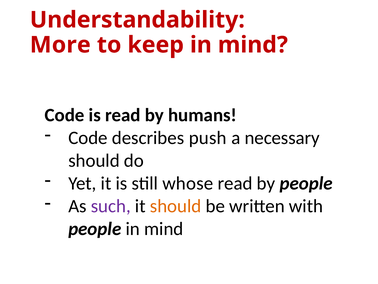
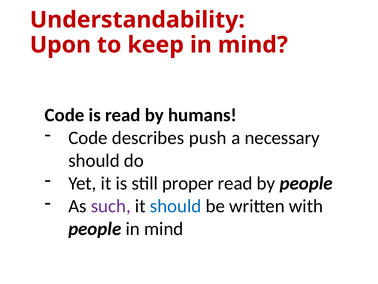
More: More -> Upon
whose: whose -> proper
should at (176, 206) colour: orange -> blue
